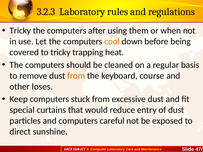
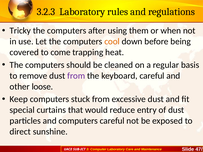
to tricky: tricky -> come
from at (76, 76) colour: orange -> purple
keyboard course: course -> careful
loses: loses -> loose
